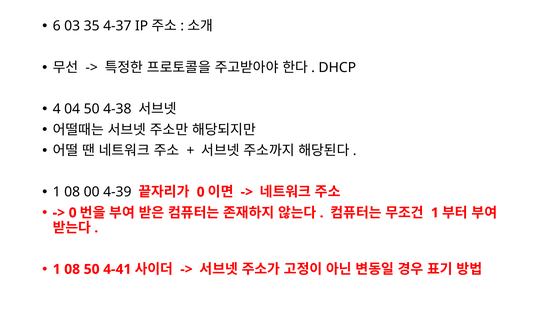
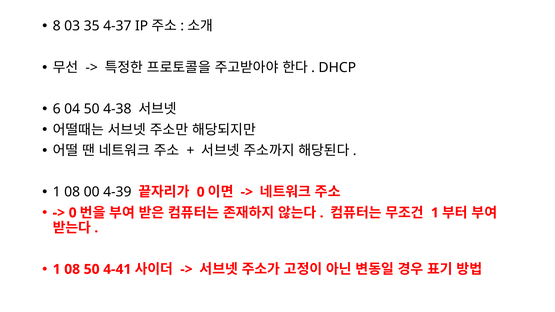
6: 6 -> 8
4: 4 -> 6
